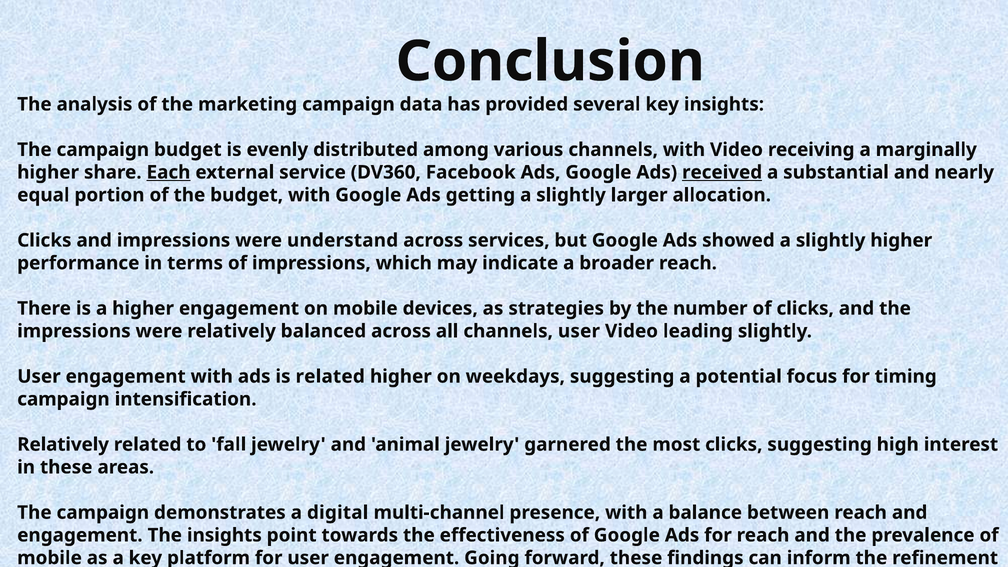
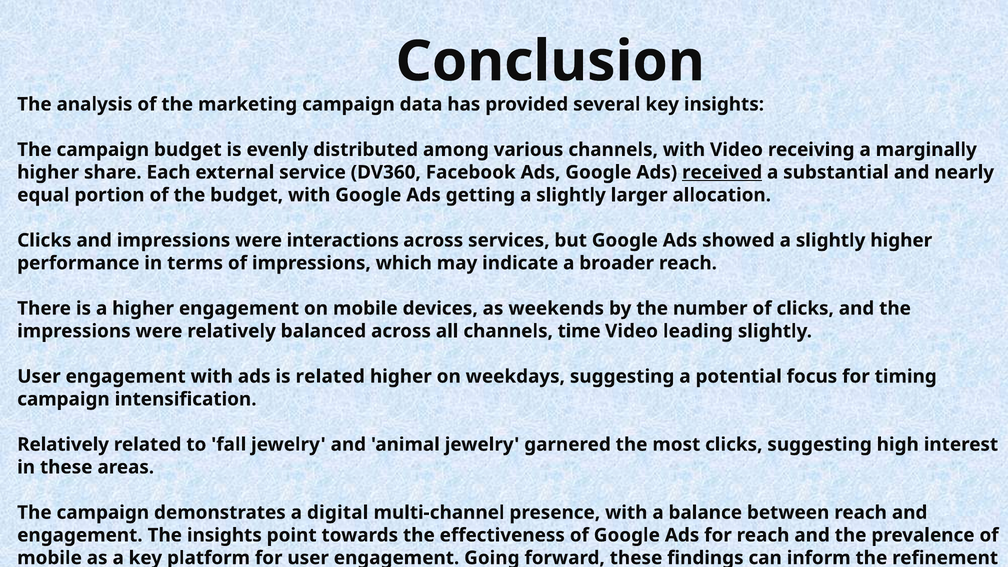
Each underline: present -> none
understand: understand -> interactions
as strategies: strategies -> weekends
channels user: user -> time
